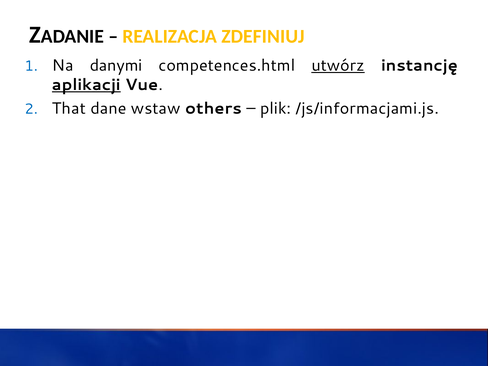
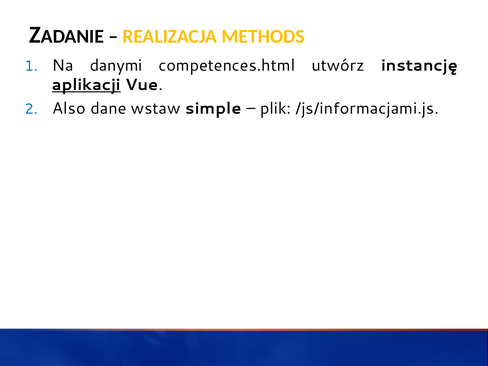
ZDEFINIUJ: ZDEFINIUJ -> METHODS
utwórz underline: present -> none
That: That -> Also
others: others -> simple
